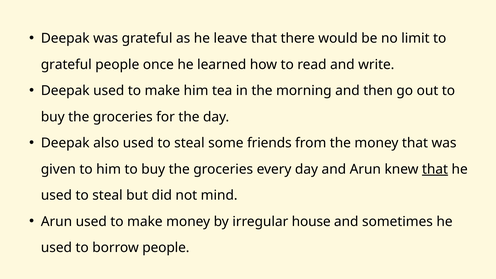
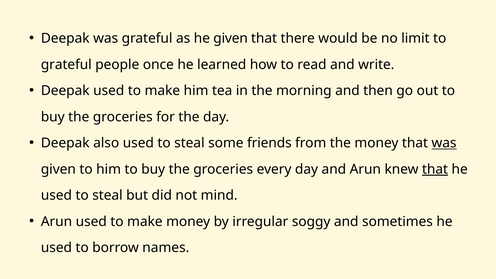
he leave: leave -> given
was at (444, 143) underline: none -> present
house: house -> soggy
borrow people: people -> names
